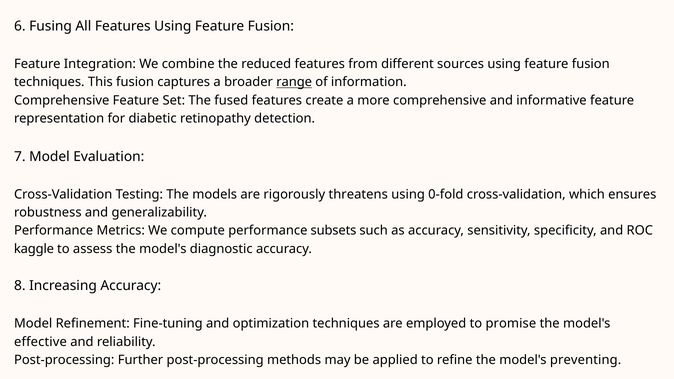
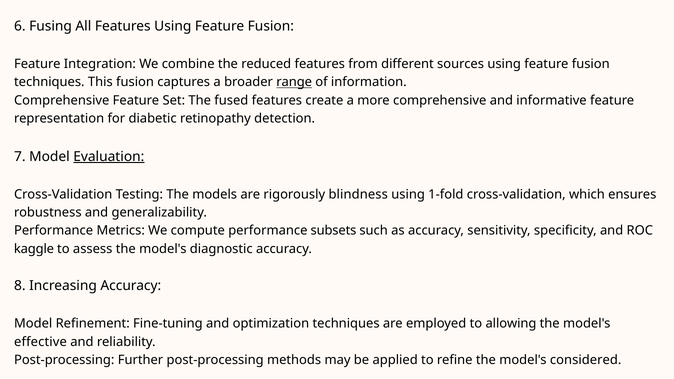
Evaluation underline: none -> present
threatens: threatens -> blindness
0-fold: 0-fold -> 1-fold
promise: promise -> allowing
preventing: preventing -> considered
